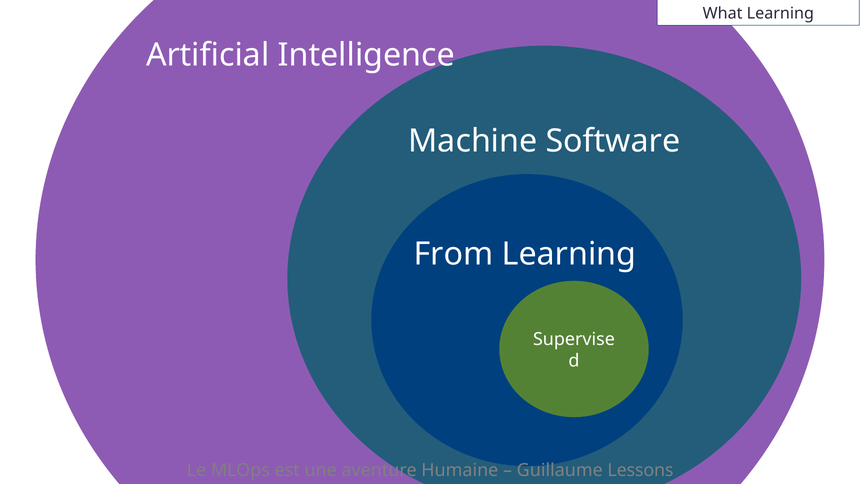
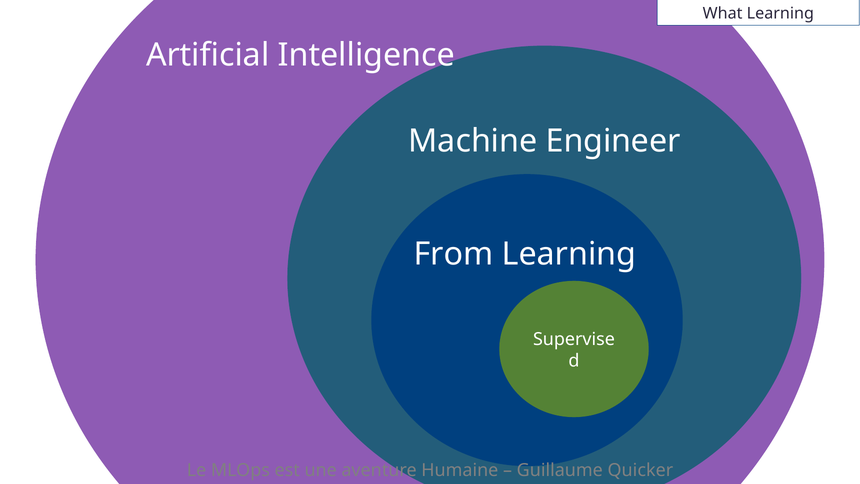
Software: Software -> Engineer
Lessons: Lessons -> Quicker
